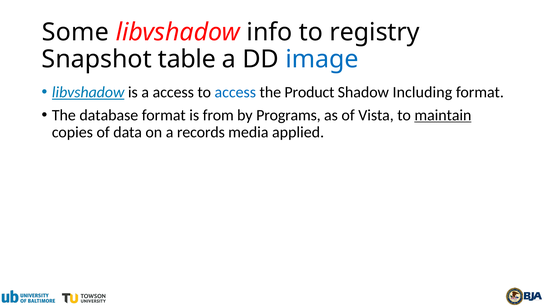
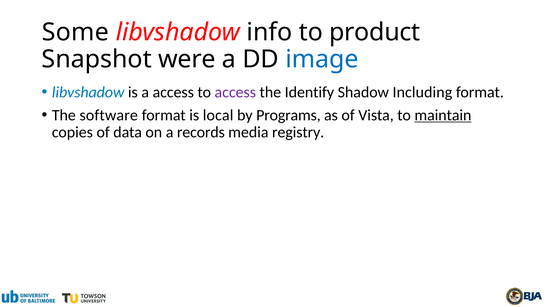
registry: registry -> product
table: table -> were
libvshadow at (88, 92) underline: present -> none
access at (235, 92) colour: blue -> purple
Product: Product -> Identify
database: database -> software
from: from -> local
applied: applied -> registry
